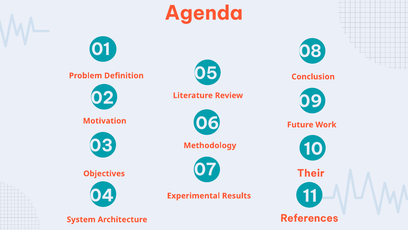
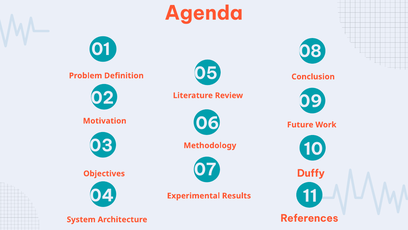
Their: Their -> Duffy
